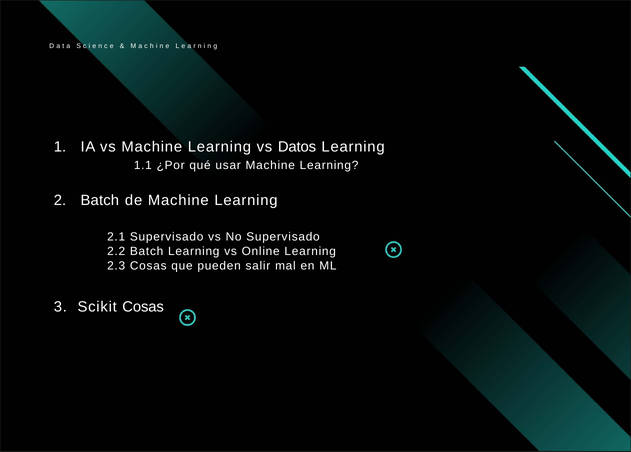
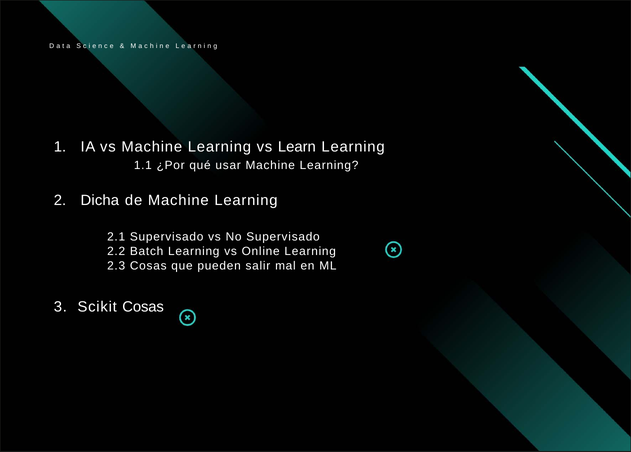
Datos: Datos -> Learn
Batch at (100, 200): Batch -> Dicha
